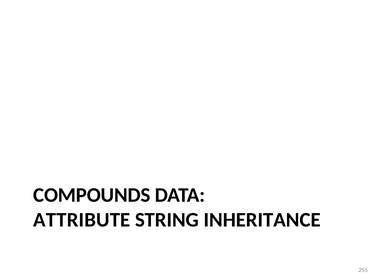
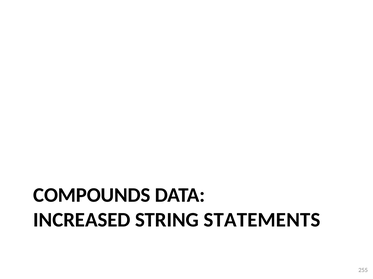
ATTRIBUTE: ATTRIBUTE -> INCREASED
INHERITANCE: INHERITANCE -> STATEMENTS
